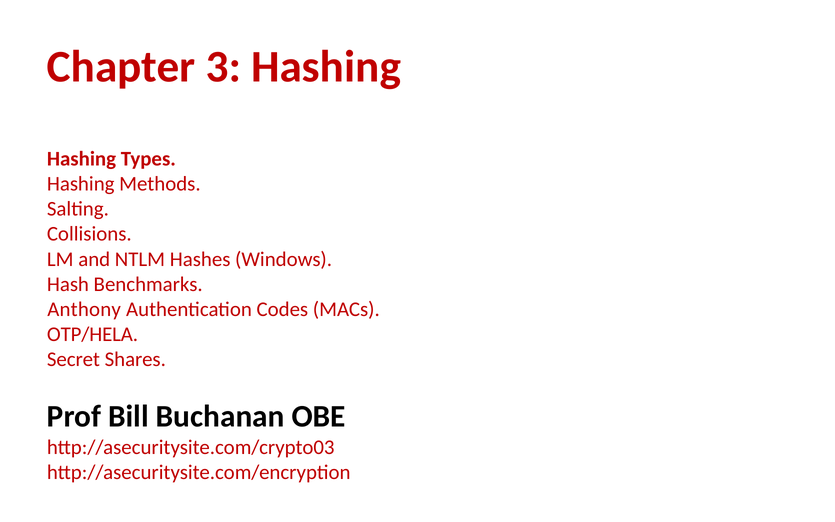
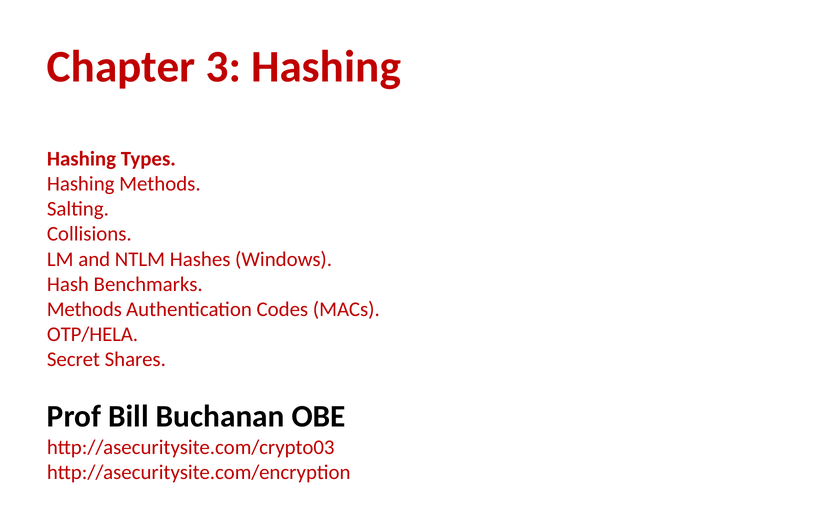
Anthony at (84, 309): Anthony -> Methods
